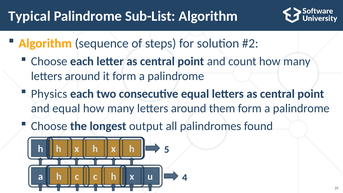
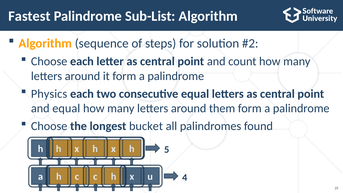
Typical: Typical -> Fastest
output: output -> bucket
